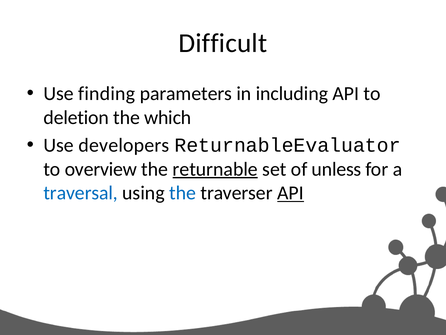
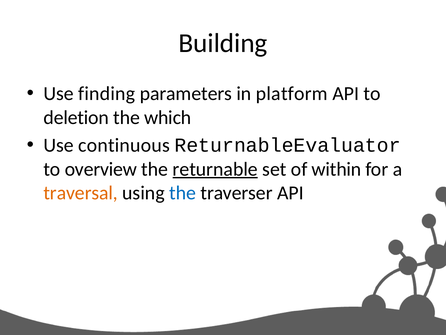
Difficult: Difficult -> Building
including: including -> platform
developers: developers -> continuous
unless: unless -> within
traversal colour: blue -> orange
API at (291, 193) underline: present -> none
